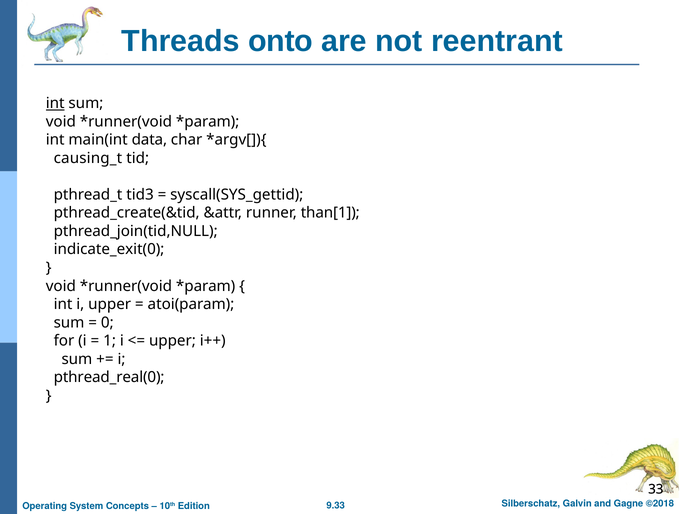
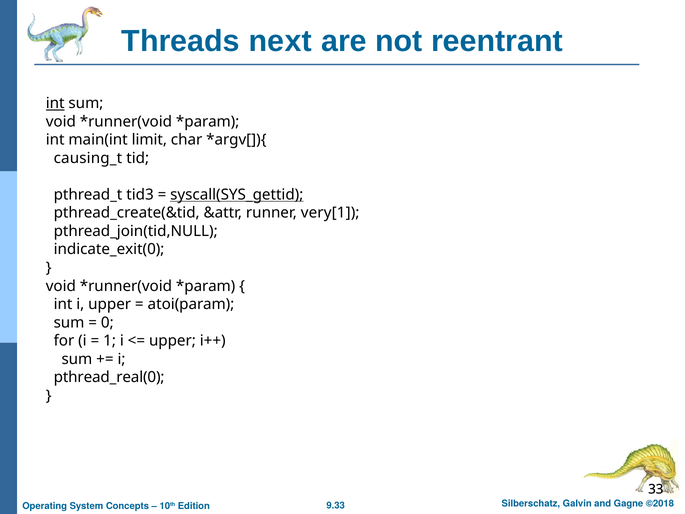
onto: onto -> next
data: data -> limit
syscall(SYS_gettid underline: none -> present
than[1: than[1 -> very[1
